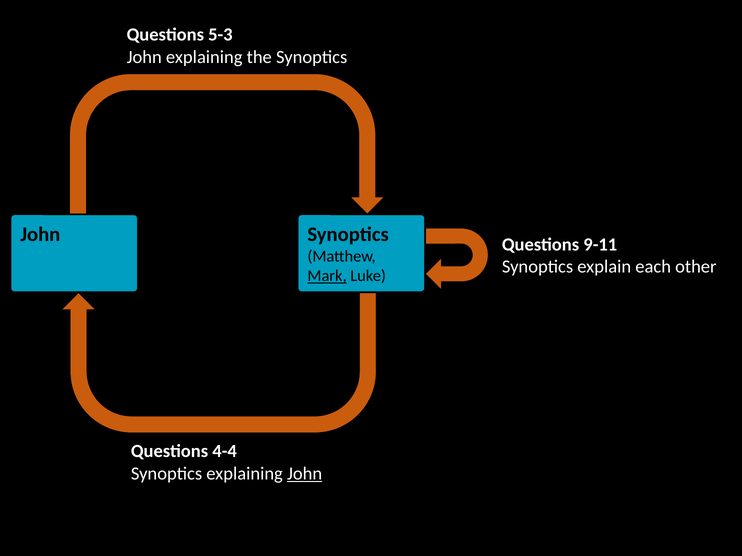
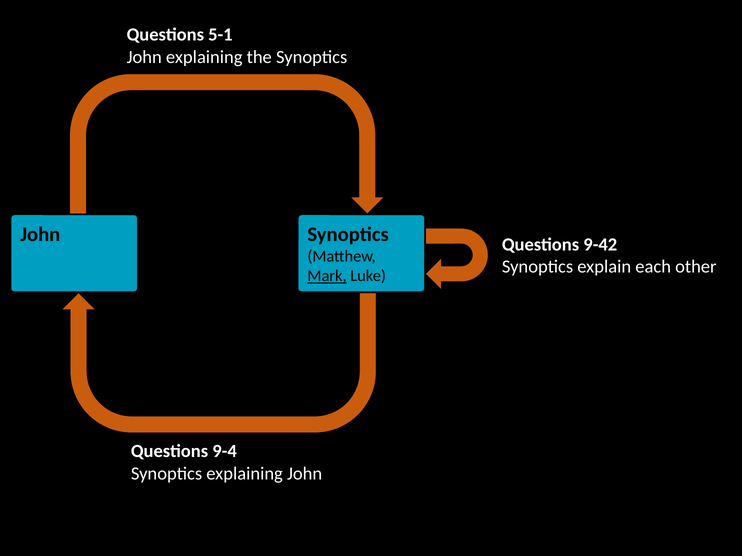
5-3: 5-3 -> 5-1
9-11: 9-11 -> 9-42
4-4: 4-4 -> 9-4
John at (305, 474) underline: present -> none
